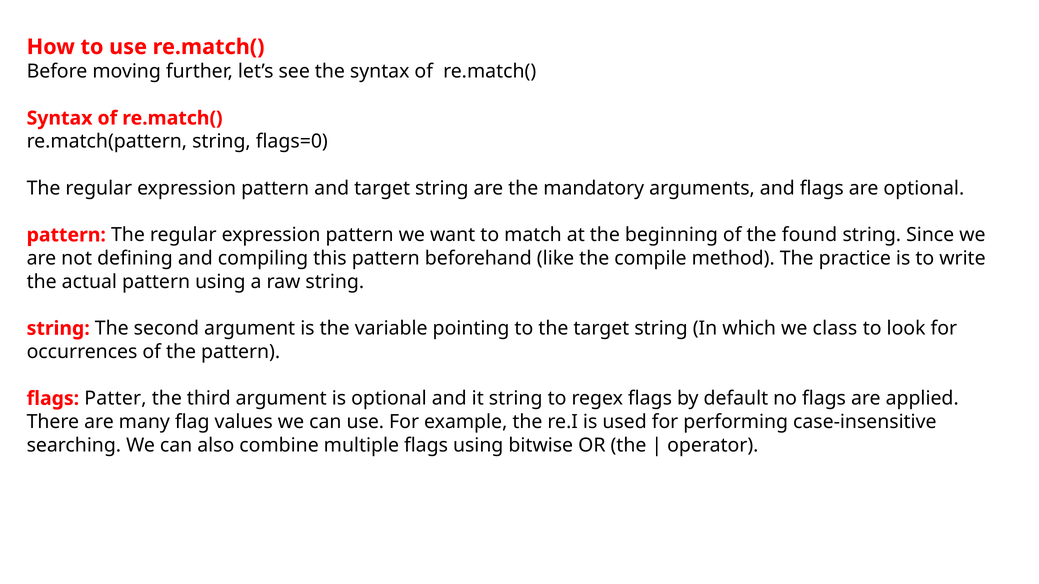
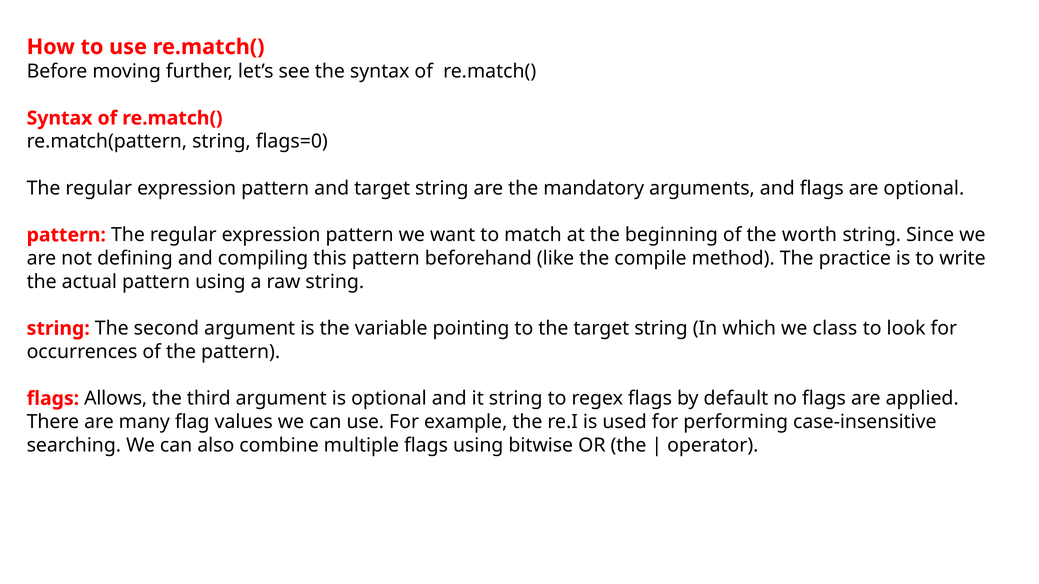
found: found -> worth
Patter: Patter -> Allows
